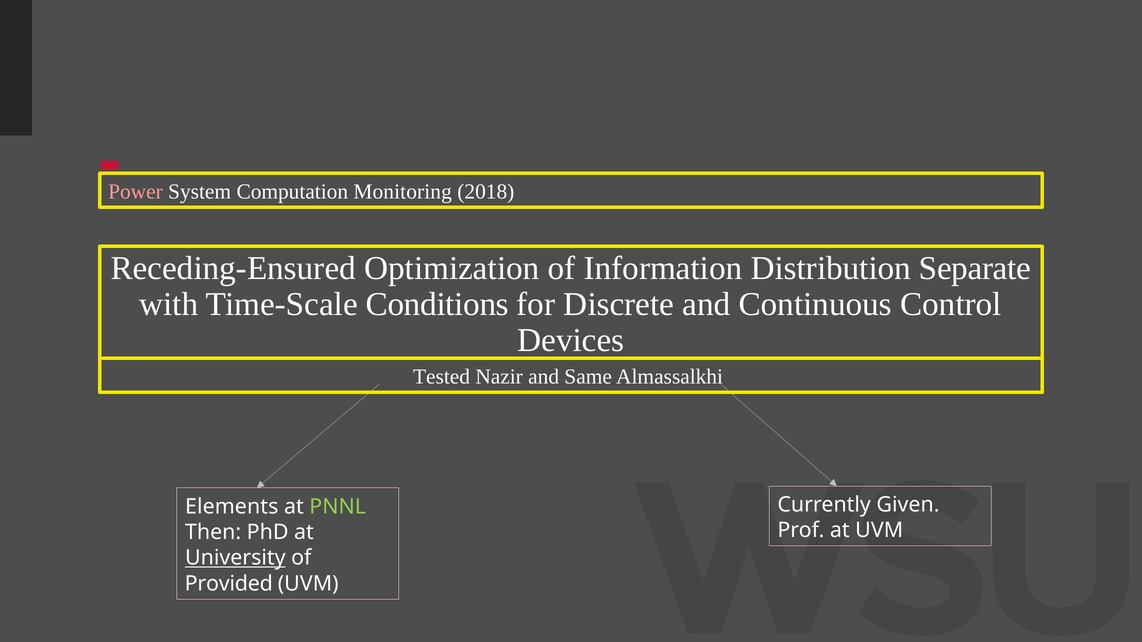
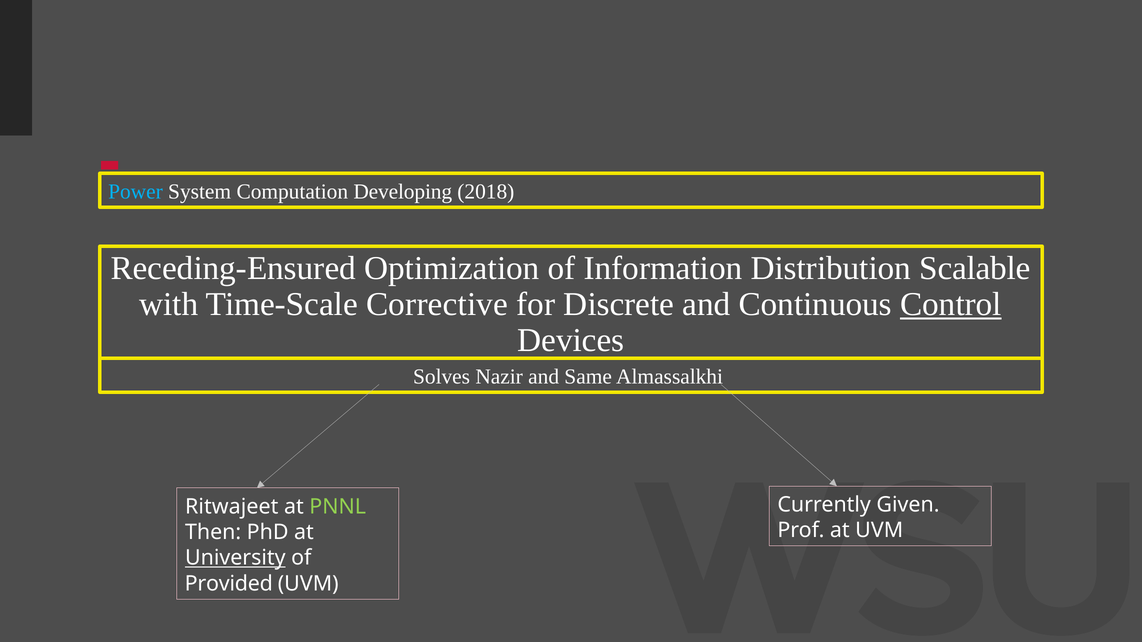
Power colour: pink -> light blue
Monitoring: Monitoring -> Developing
Separate: Separate -> Scalable
Conditions: Conditions -> Corrective
Control underline: none -> present
Tested: Tested -> Solves
Elements: Elements -> Ritwajeet
